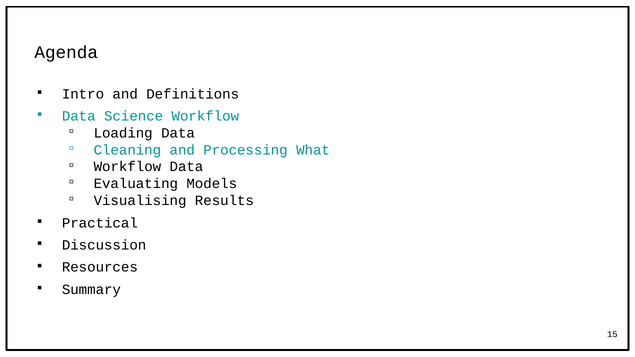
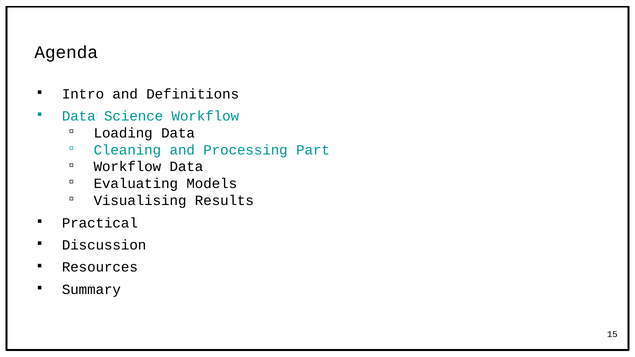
What: What -> Part
